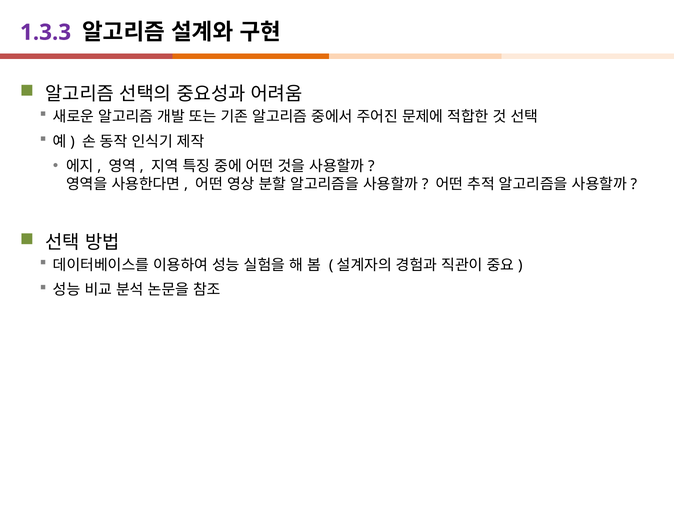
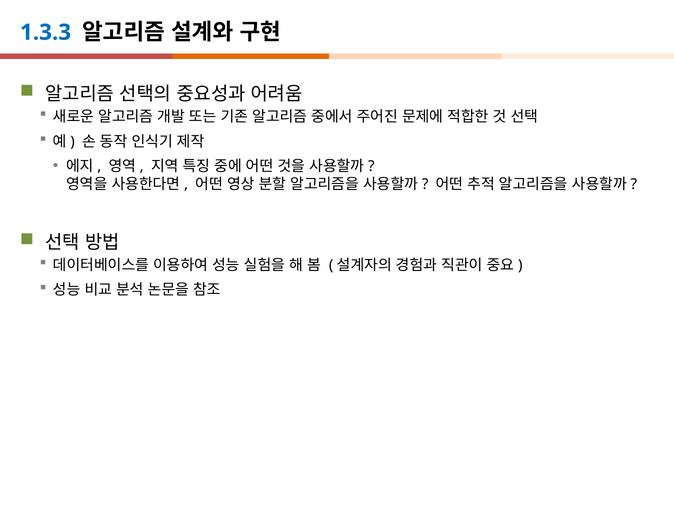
1.3.3 colour: purple -> blue
